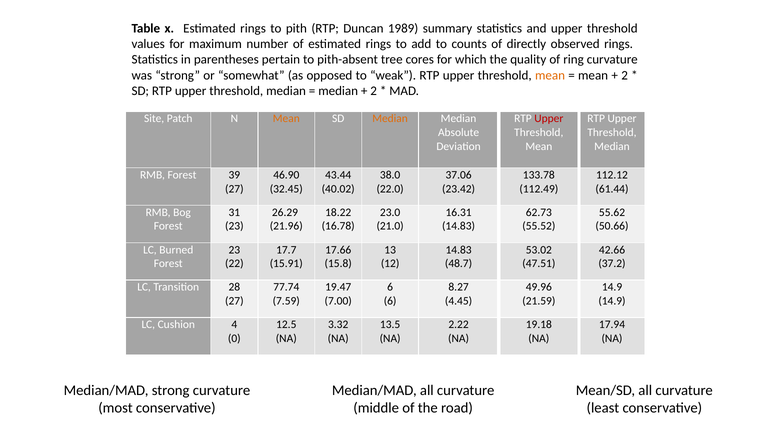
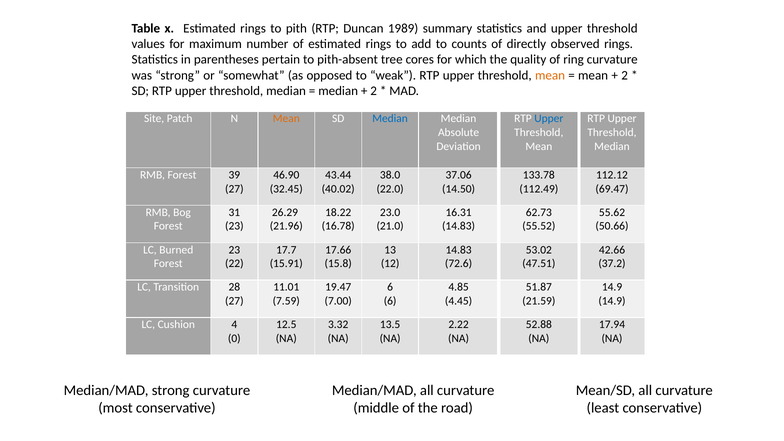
Median at (390, 119) colour: orange -> blue
Upper at (549, 119) colour: red -> blue
23.42: 23.42 -> 14.50
61.44: 61.44 -> 69.47
48.7: 48.7 -> 72.6
77.74: 77.74 -> 11.01
8.27: 8.27 -> 4.85
49.96: 49.96 -> 51.87
19.18: 19.18 -> 52.88
